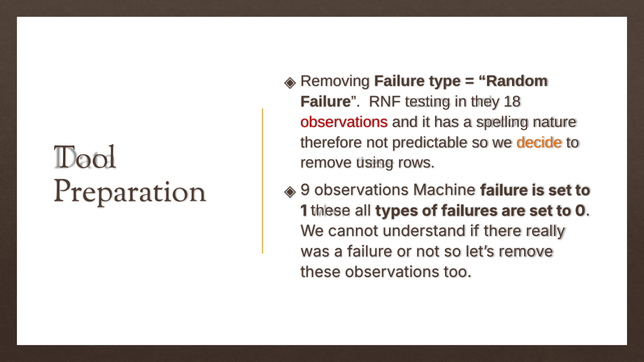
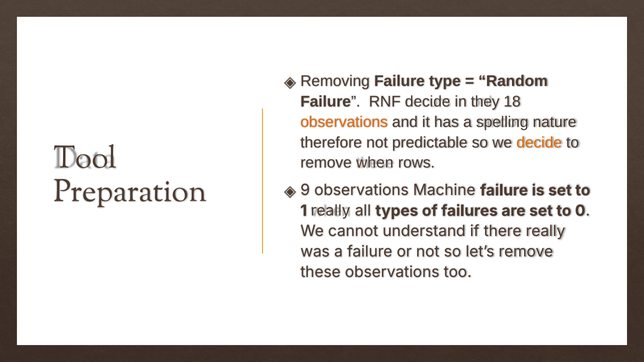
RNF testing: testing -> decide
observations at (344, 122) colour: red -> orange
using: using -> when
1 these: these -> really
